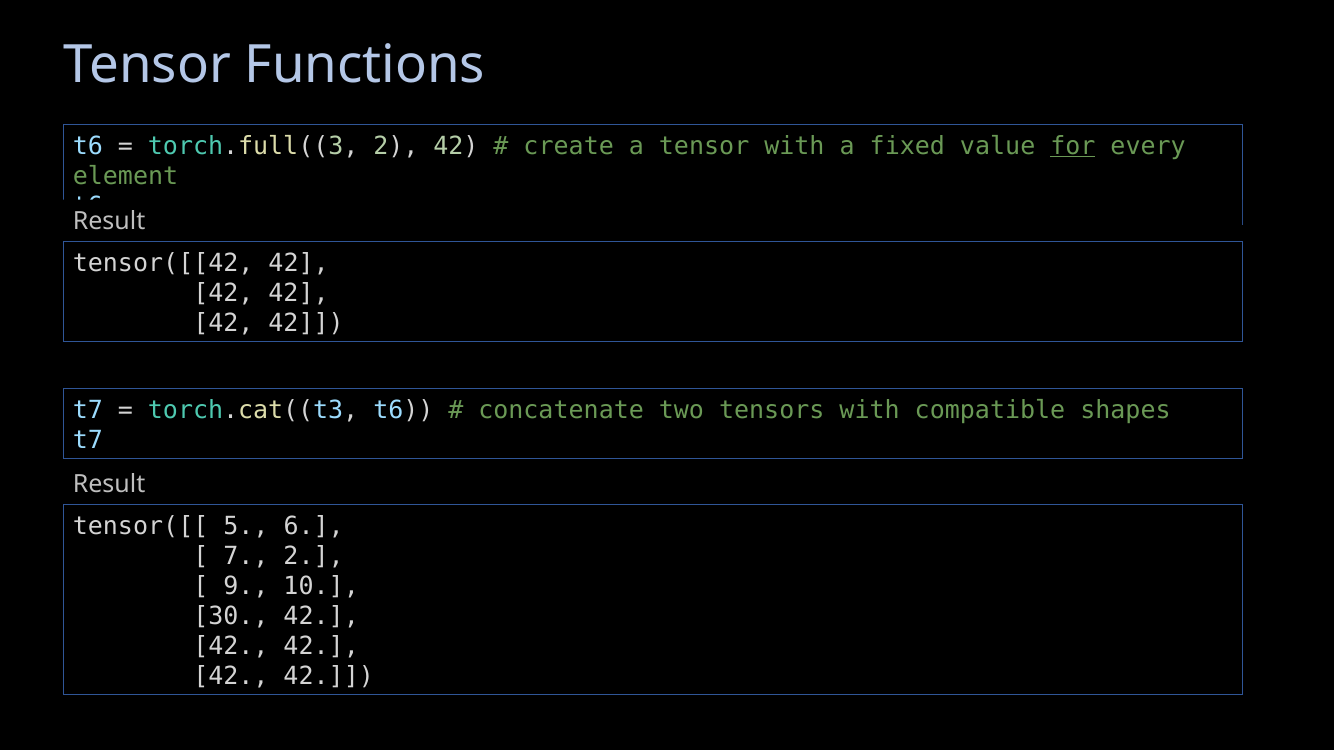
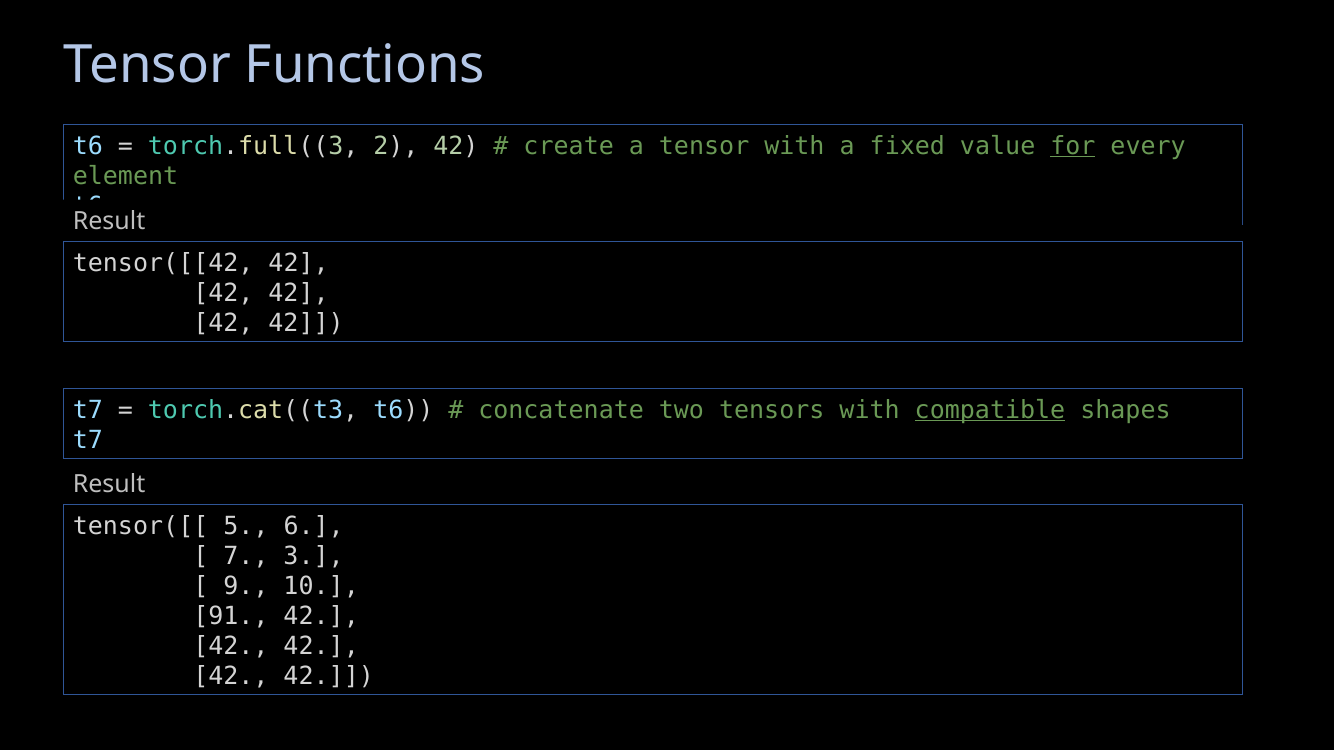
compatible underline: none -> present
7 2: 2 -> 3
30: 30 -> 91
